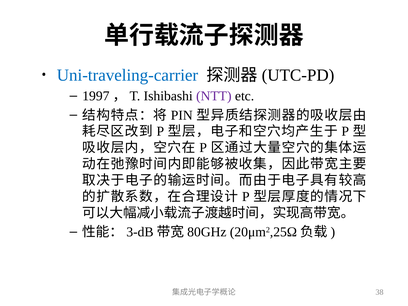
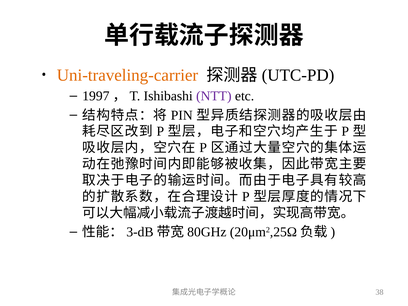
Uni-traveling-carrier colour: blue -> orange
